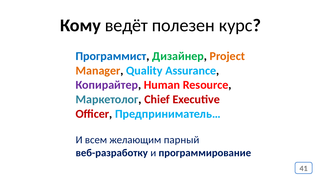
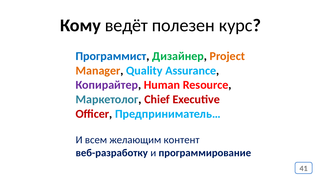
парный: парный -> контент
